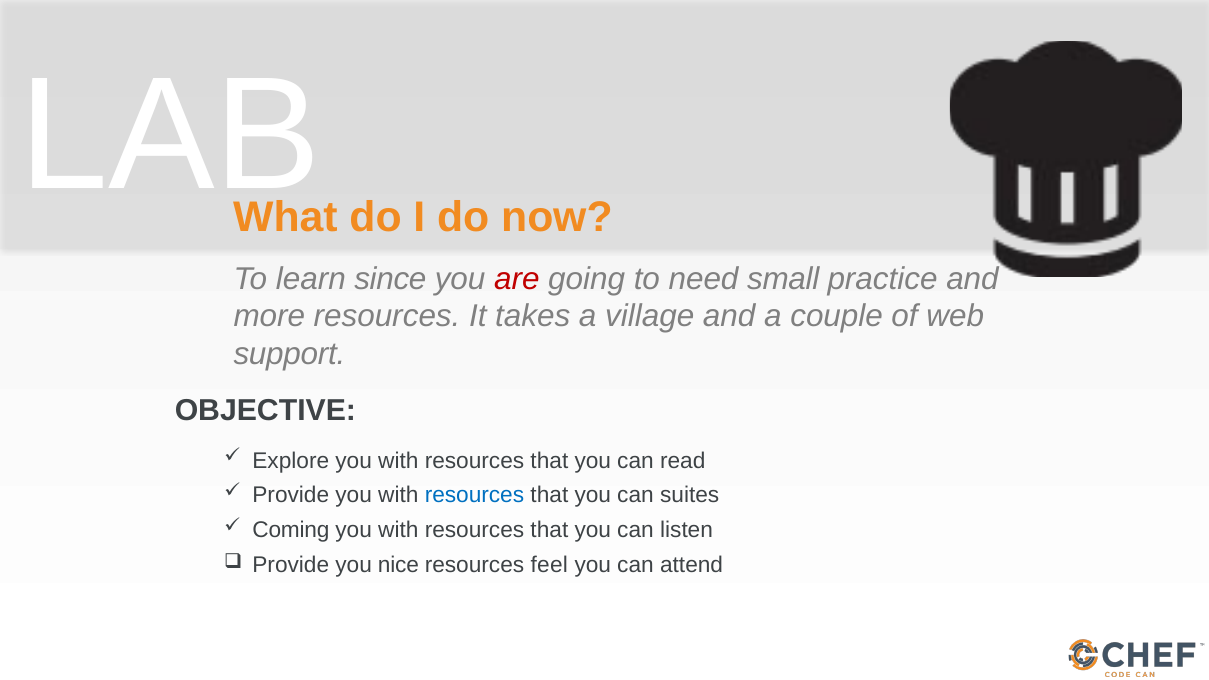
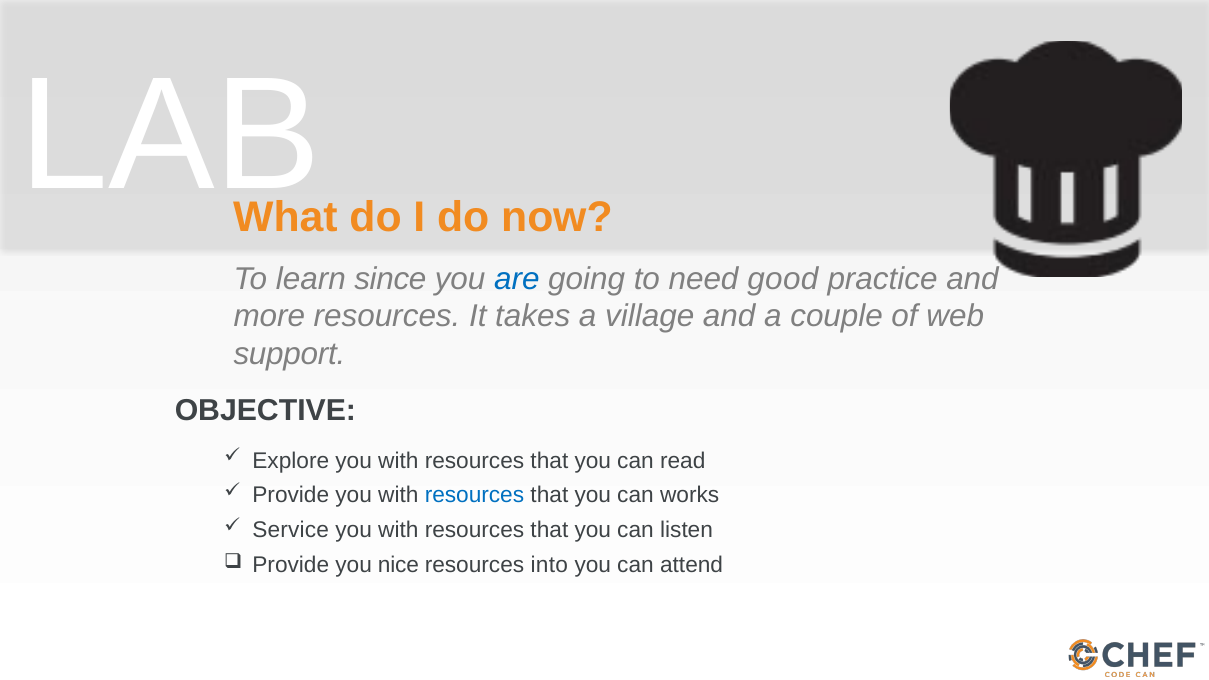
are colour: red -> blue
small: small -> good
suites: suites -> works
Coming: Coming -> Service
feel: feel -> into
